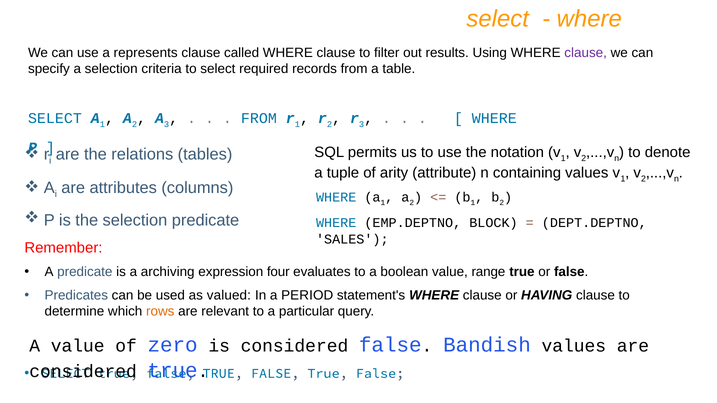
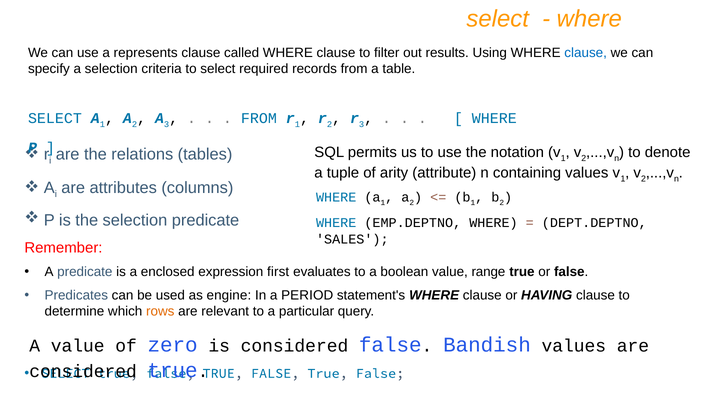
clause at (586, 53) colour: purple -> blue
EMP.DEPTNO BLOCK: BLOCK -> WHERE
archiving: archiving -> enclosed
four: four -> first
valued: valued -> engine
